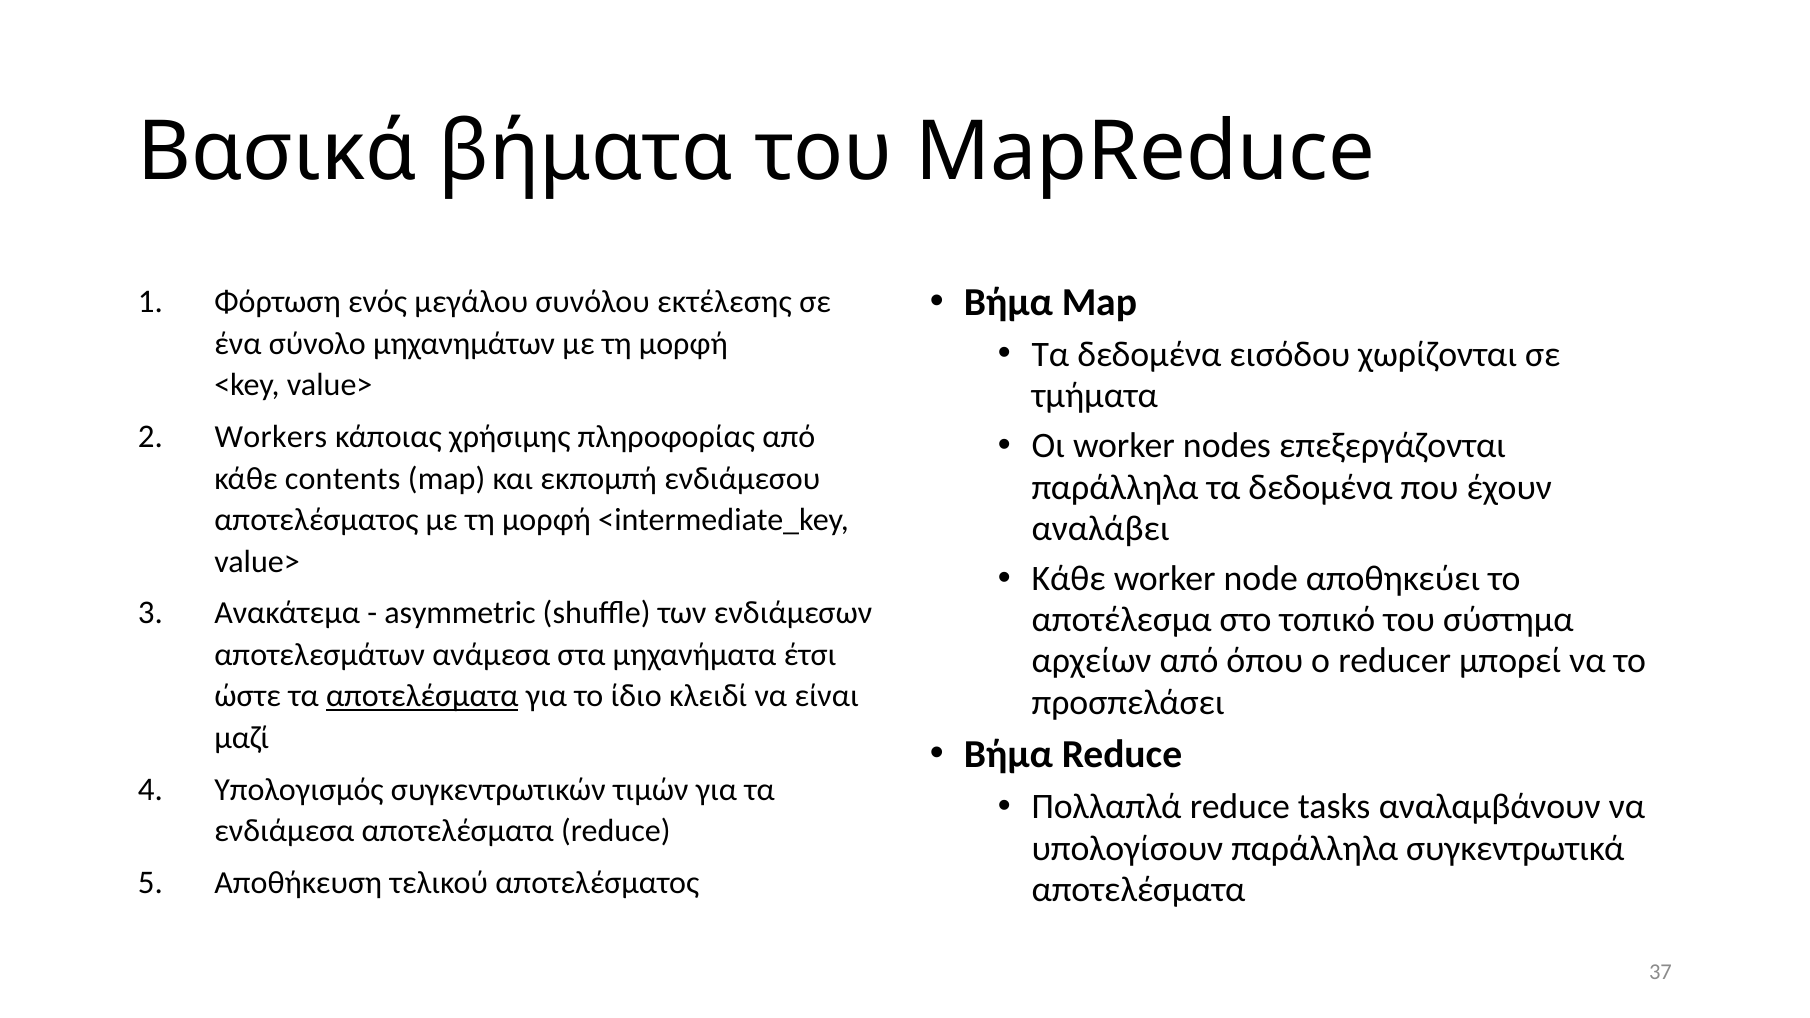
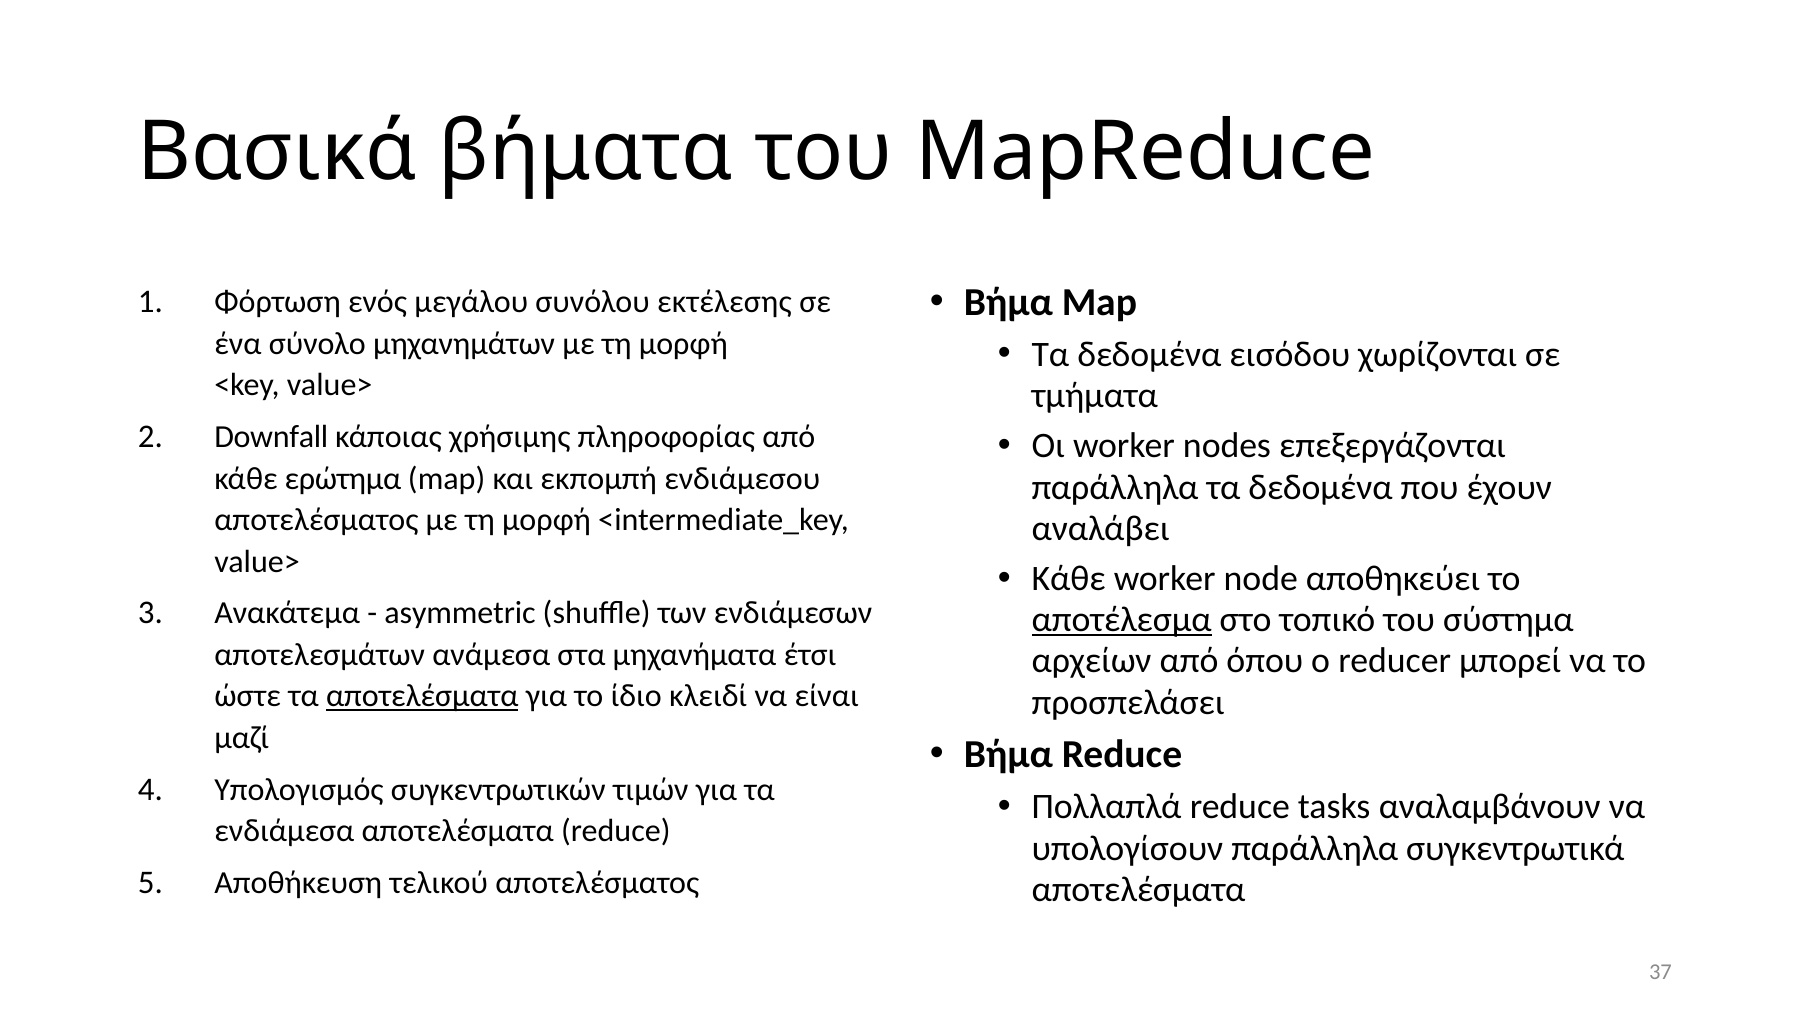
Workers: Workers -> Downfall
contents: contents -> ερώτημα
αποτέλεσμα underline: none -> present
